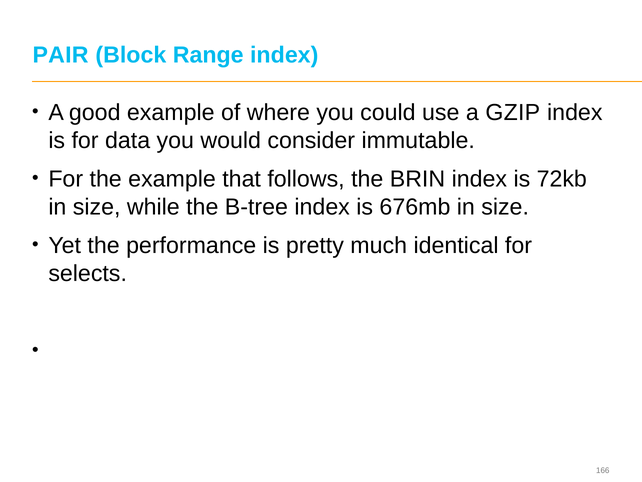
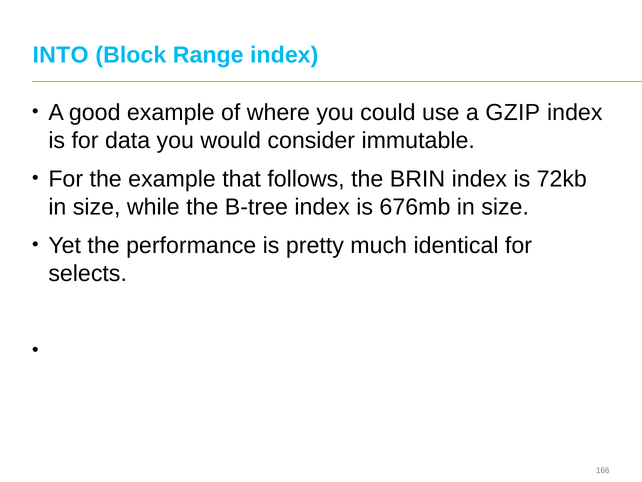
PAIR: PAIR -> INTO
